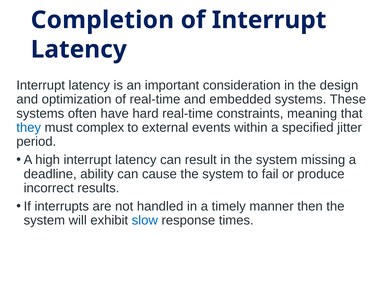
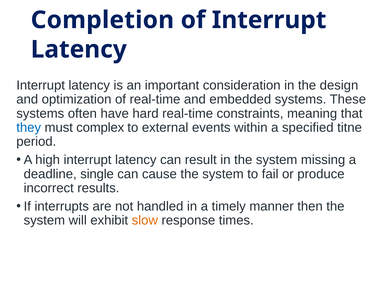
jitter: jitter -> titne
ability: ability -> single
slow colour: blue -> orange
